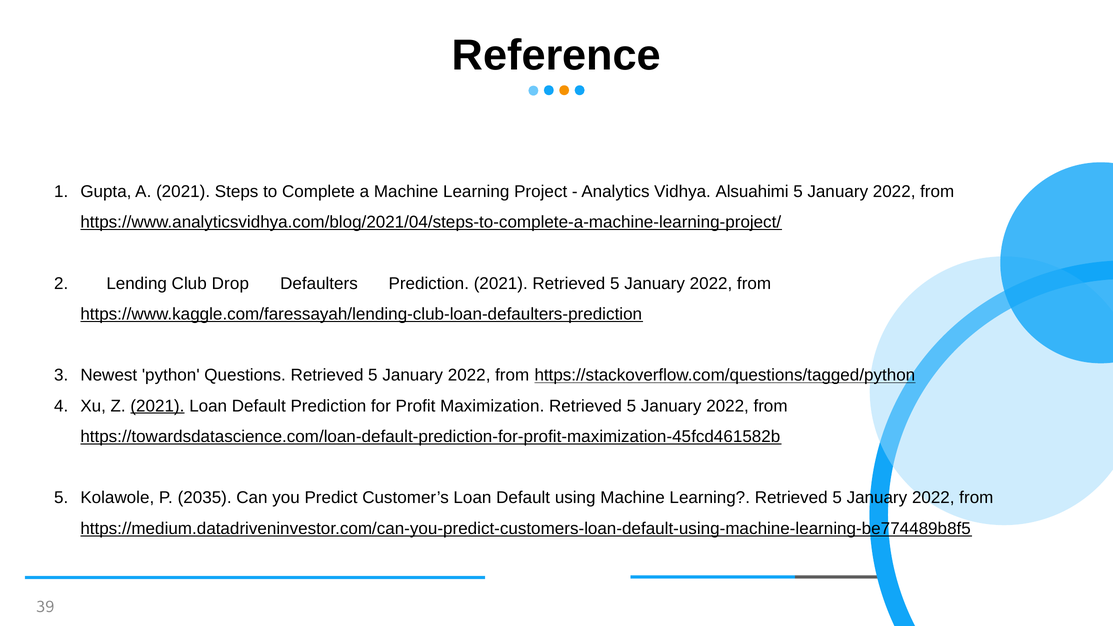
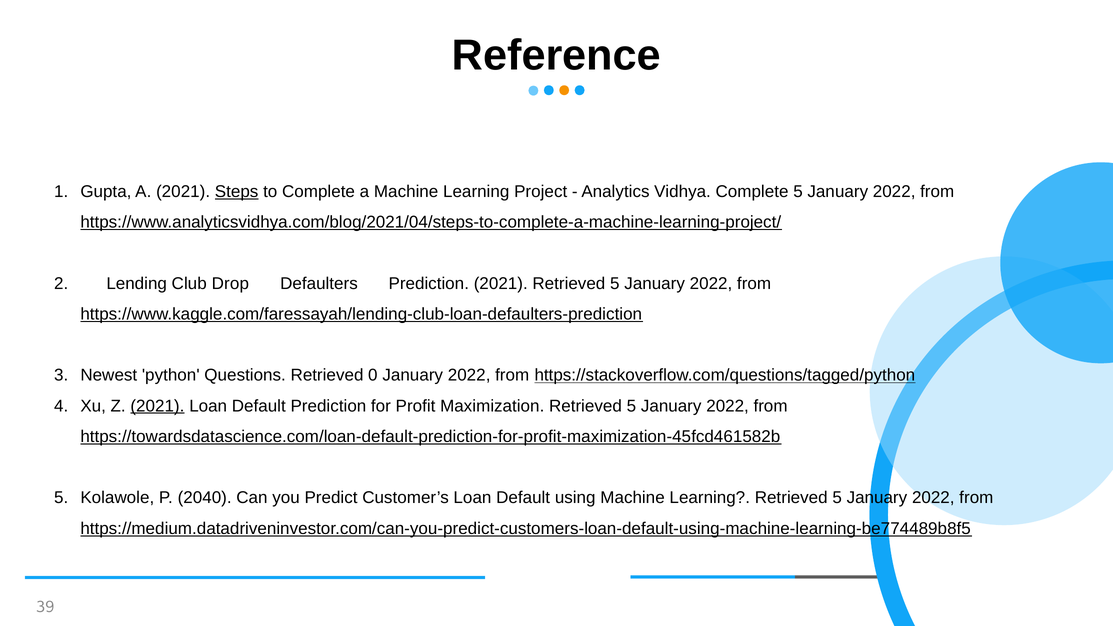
Steps underline: none -> present
Vidhya Alsuahimi: Alsuahimi -> Complete
Questions Retrieved 5: 5 -> 0
2035: 2035 -> 2040
